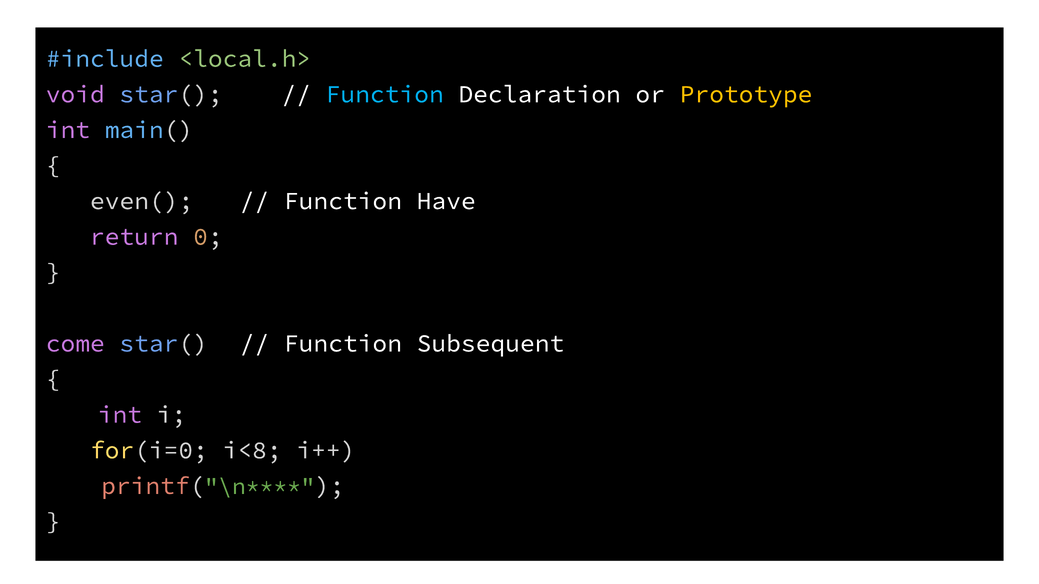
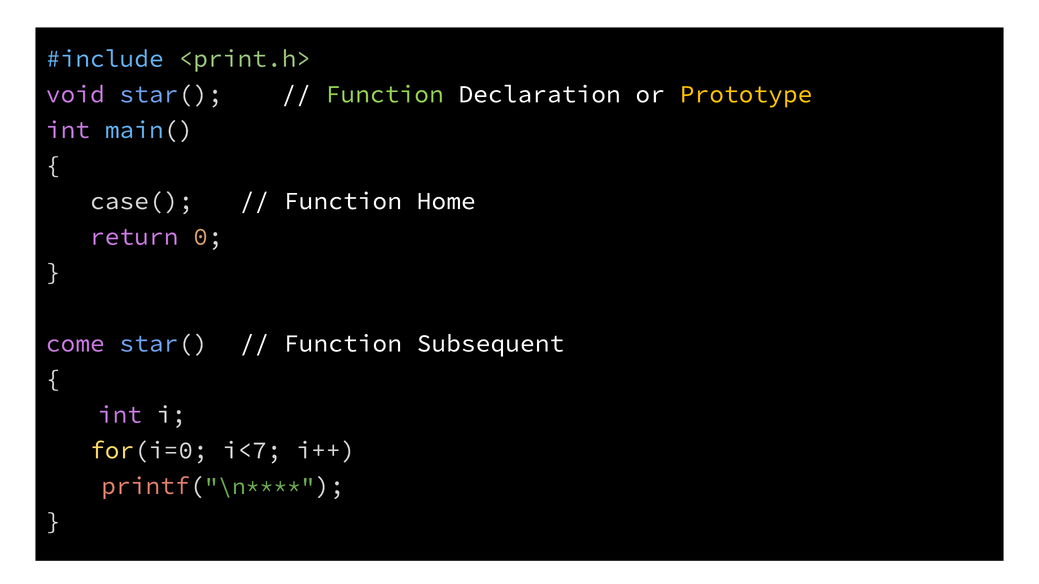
<local.h>: <local.h> -> <print.h>
Function at (385, 94) colour: light blue -> light green
even(: even( -> case(
Have: Have -> Home
i<8: i<8 -> i<7
